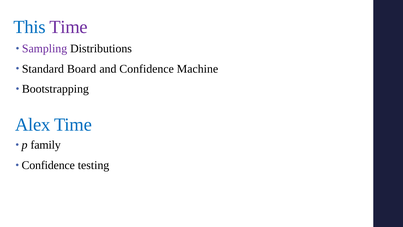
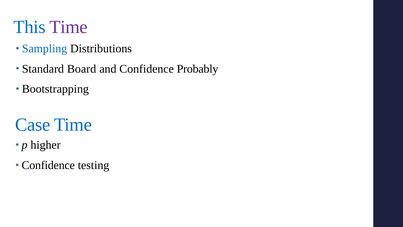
Sampling colour: purple -> blue
Machine: Machine -> Probably
Alex: Alex -> Case
family: family -> higher
